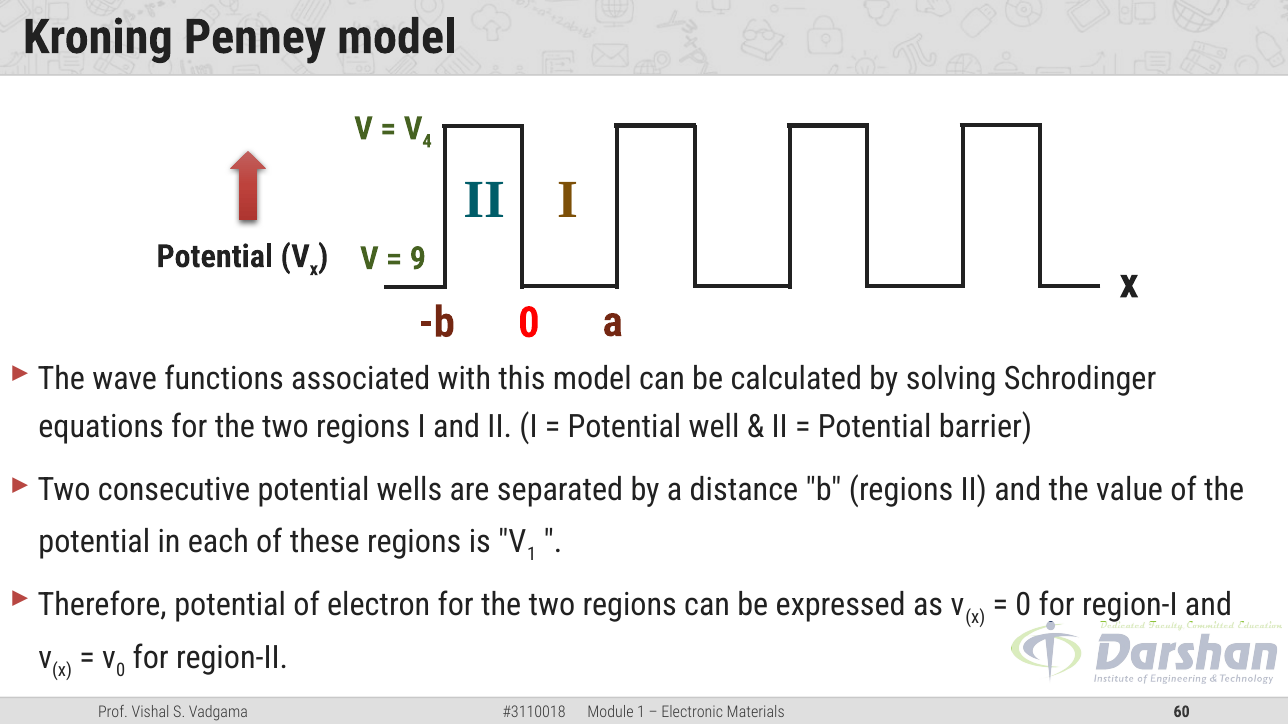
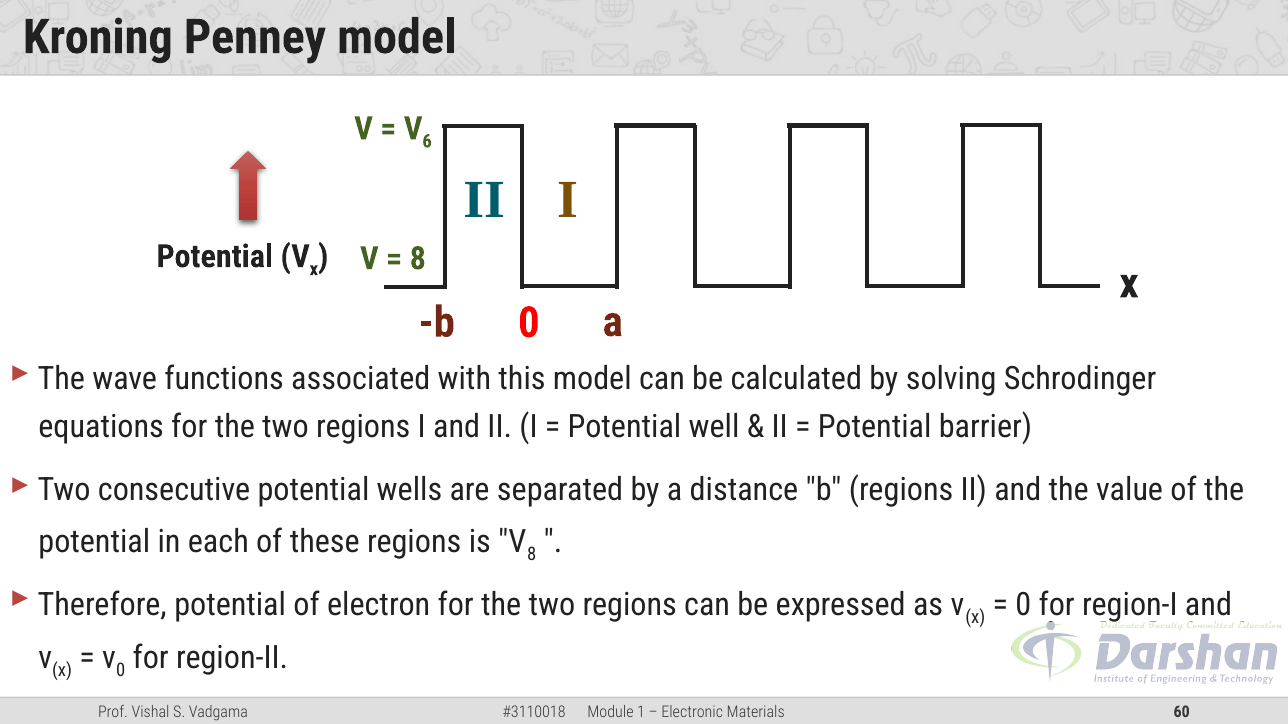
4: 4 -> 6
9 at (418, 259): 9 -> 8
V 1: 1 -> 8
